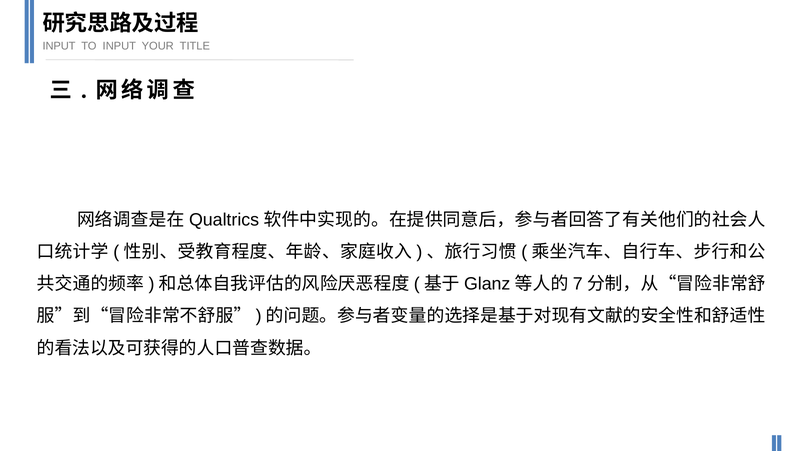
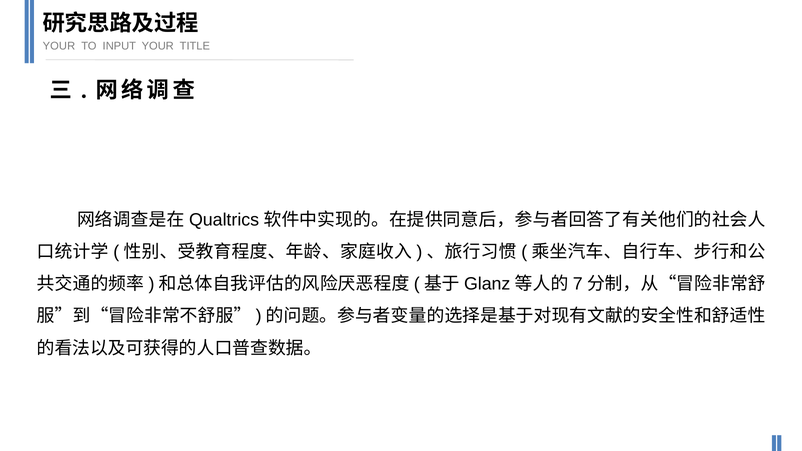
INPUT at (59, 46): INPUT -> YOUR
